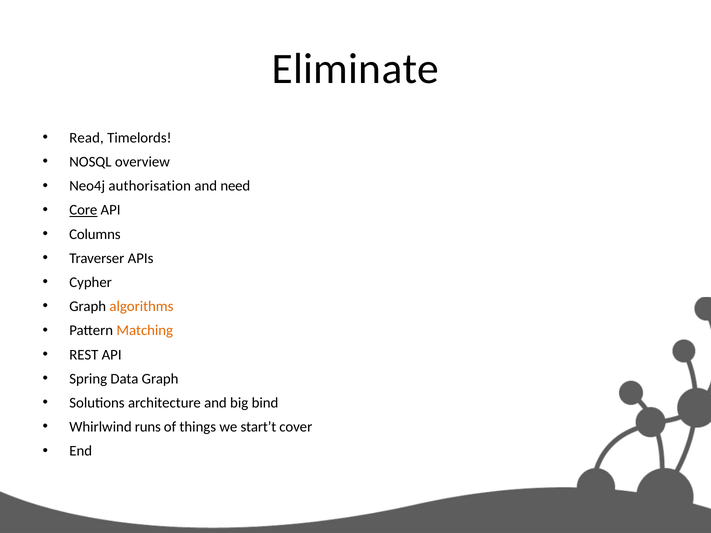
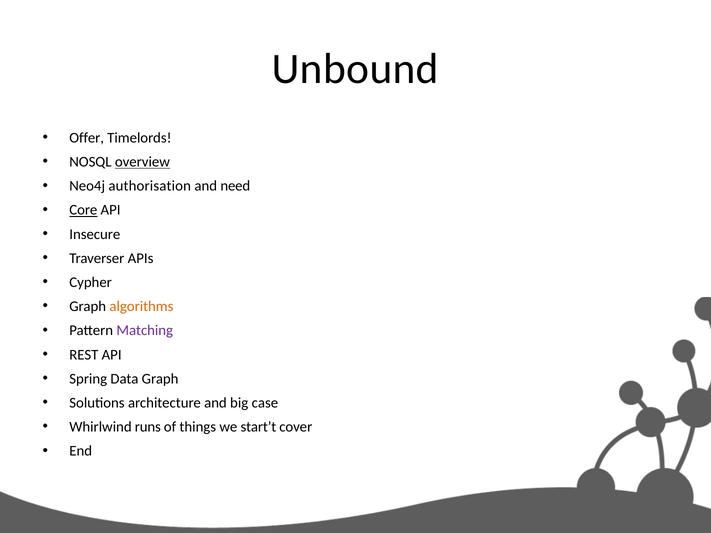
Eliminate: Eliminate -> Unbound
Read: Read -> Offer
overview underline: none -> present
Columns: Columns -> Insecure
Matching colour: orange -> purple
bind: bind -> case
